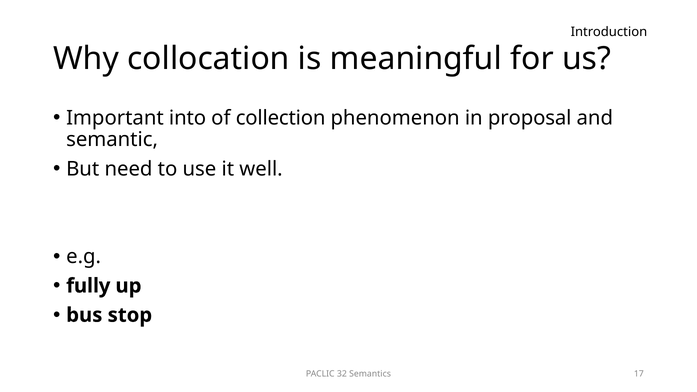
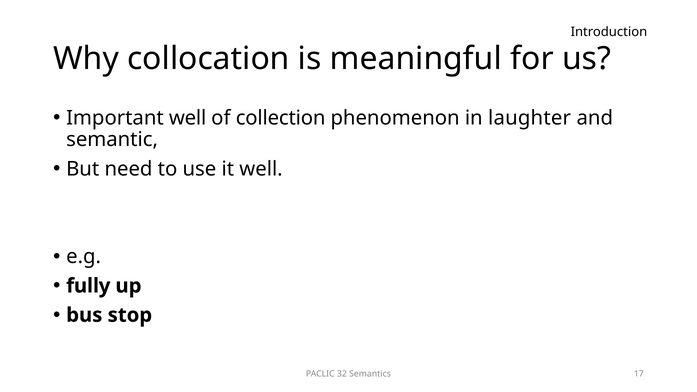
Important into: into -> well
proposal: proposal -> laughter
